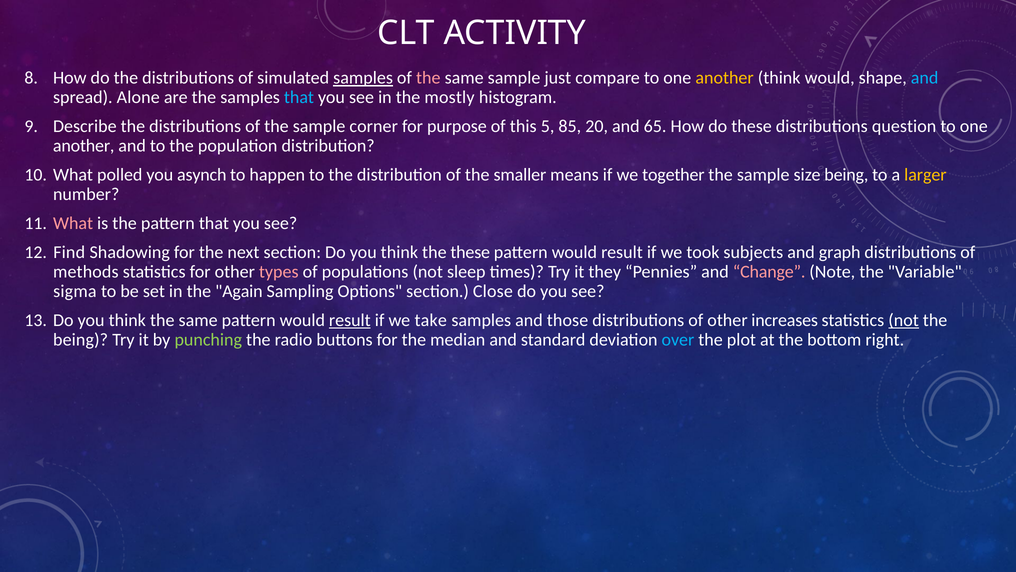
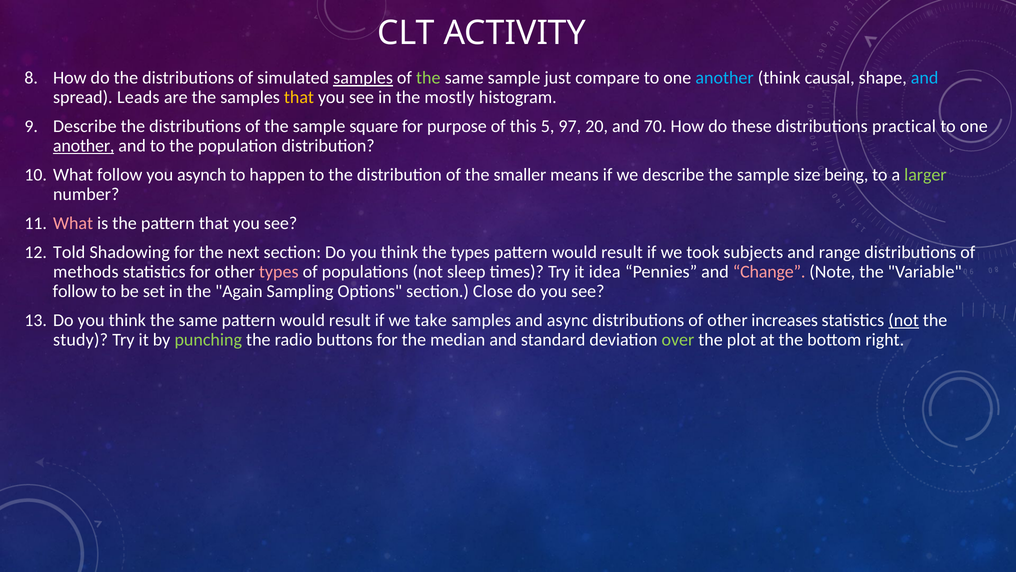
the at (428, 78) colour: pink -> light green
another at (725, 78) colour: yellow -> light blue
think would: would -> causal
Alone: Alone -> Leads
that at (299, 97) colour: light blue -> yellow
corner: corner -> square
85: 85 -> 97
65: 65 -> 70
question: question -> practical
another at (84, 146) underline: none -> present
What polled: polled -> follow
we together: together -> describe
larger colour: yellow -> light green
Find: Find -> Told
the these: these -> types
graph: graph -> range
they: they -> idea
sigma at (75, 291): sigma -> follow
result at (350, 320) underline: present -> none
those: those -> async
being at (81, 339): being -> study
over colour: light blue -> light green
